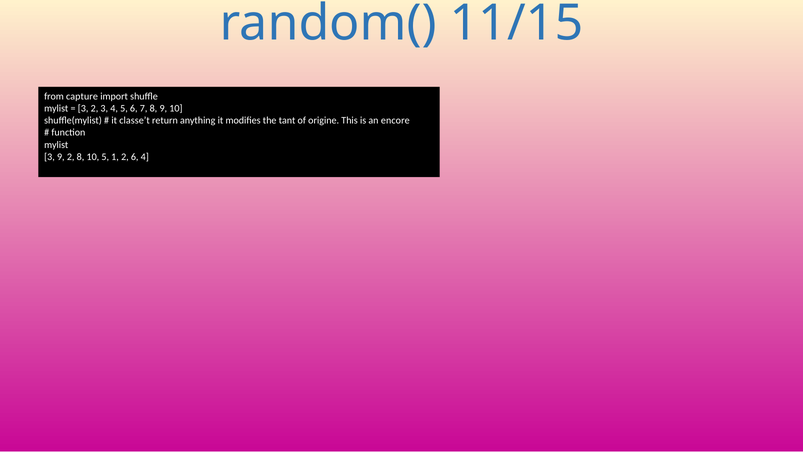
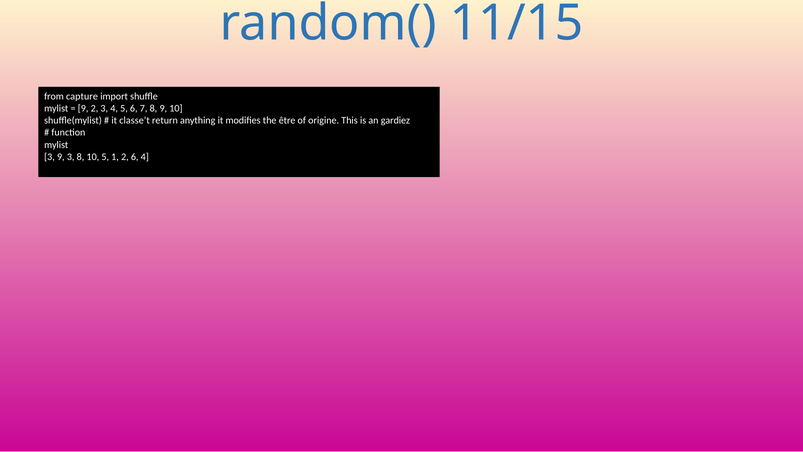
3 at (83, 108): 3 -> 9
tant: tant -> être
encore: encore -> gardiez
9 2: 2 -> 3
